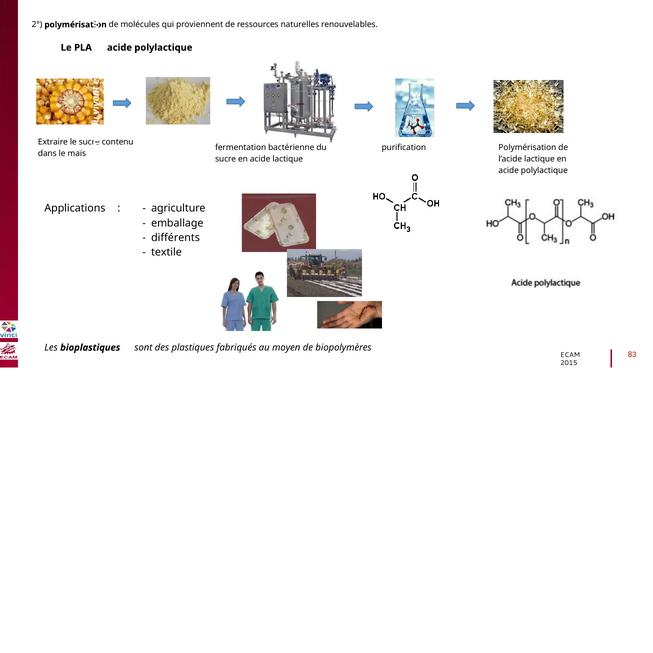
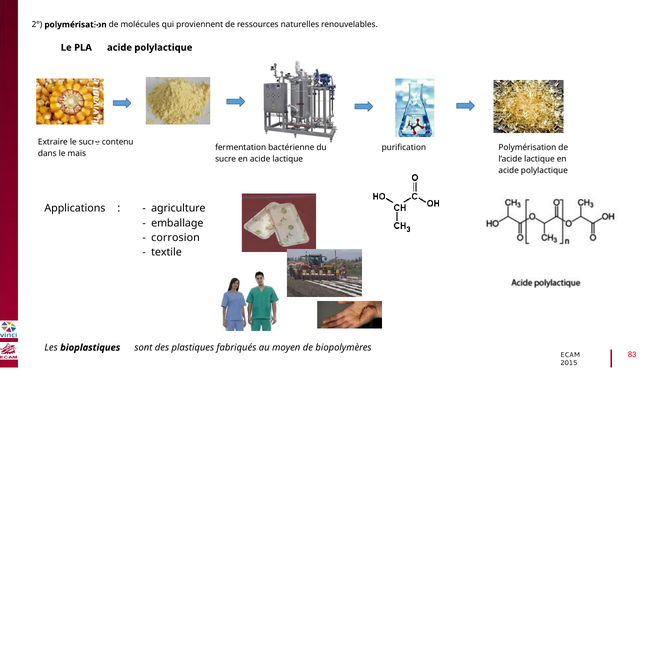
différents: différents -> corrosion
